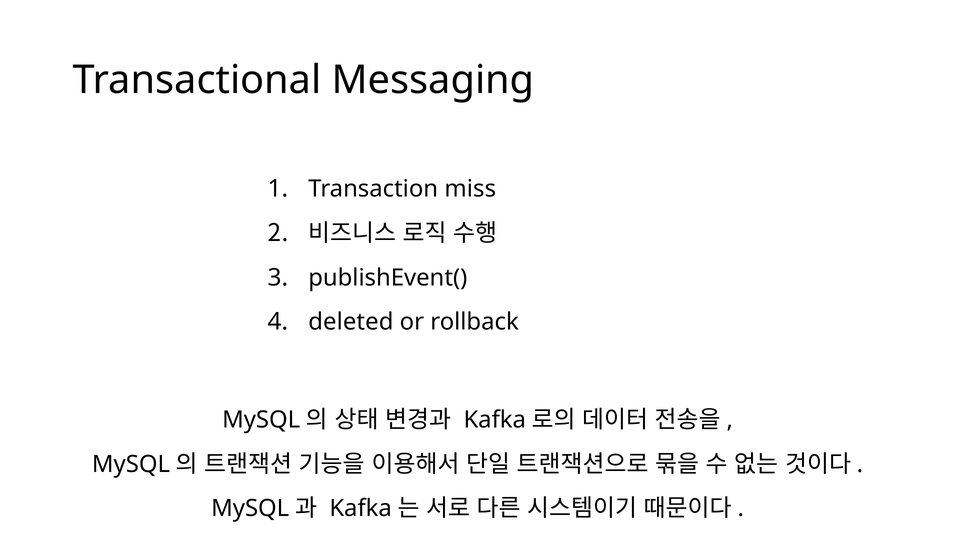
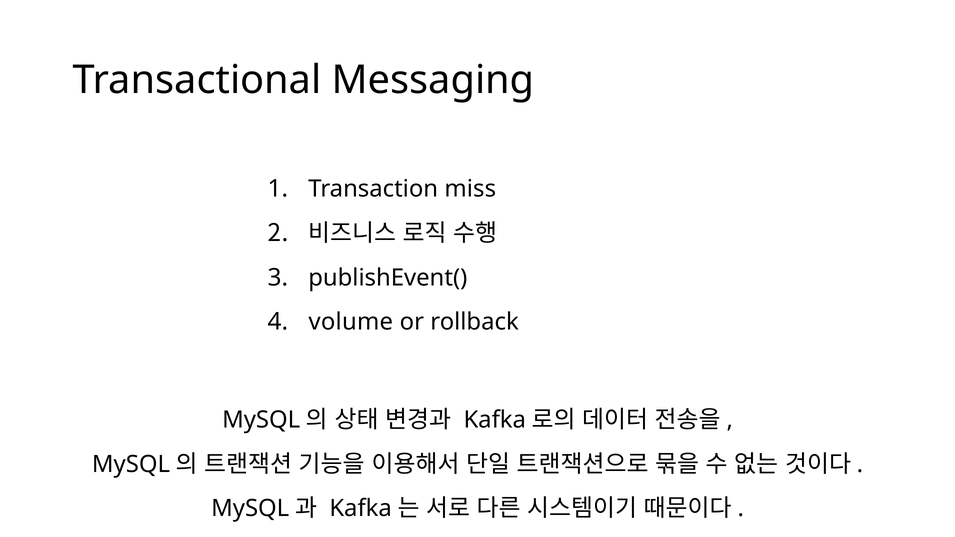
deleted: deleted -> volume
